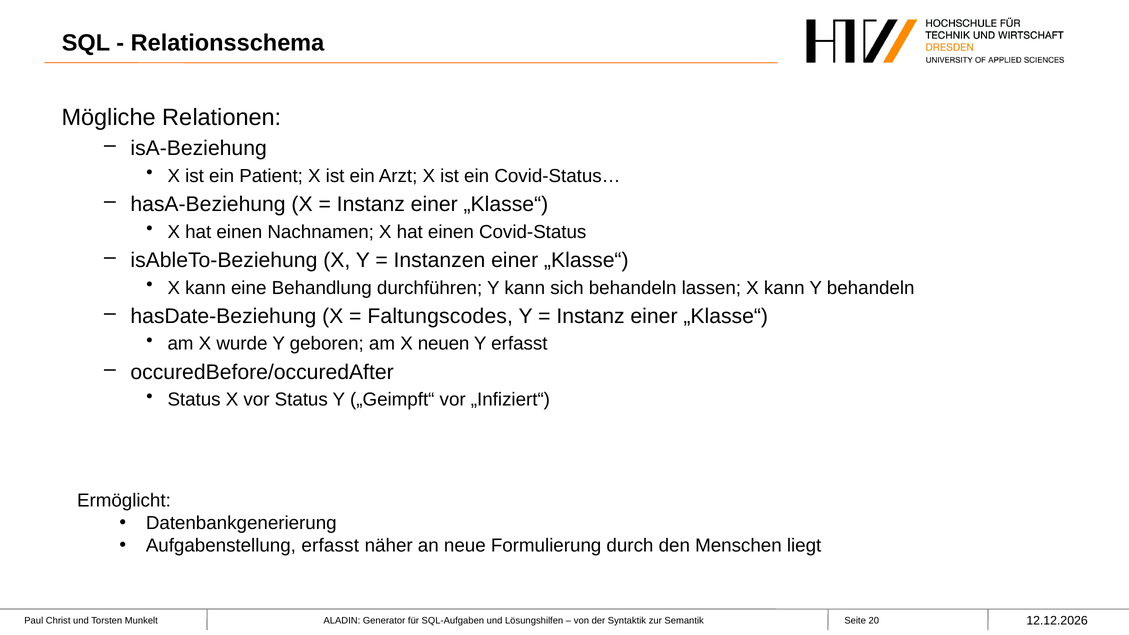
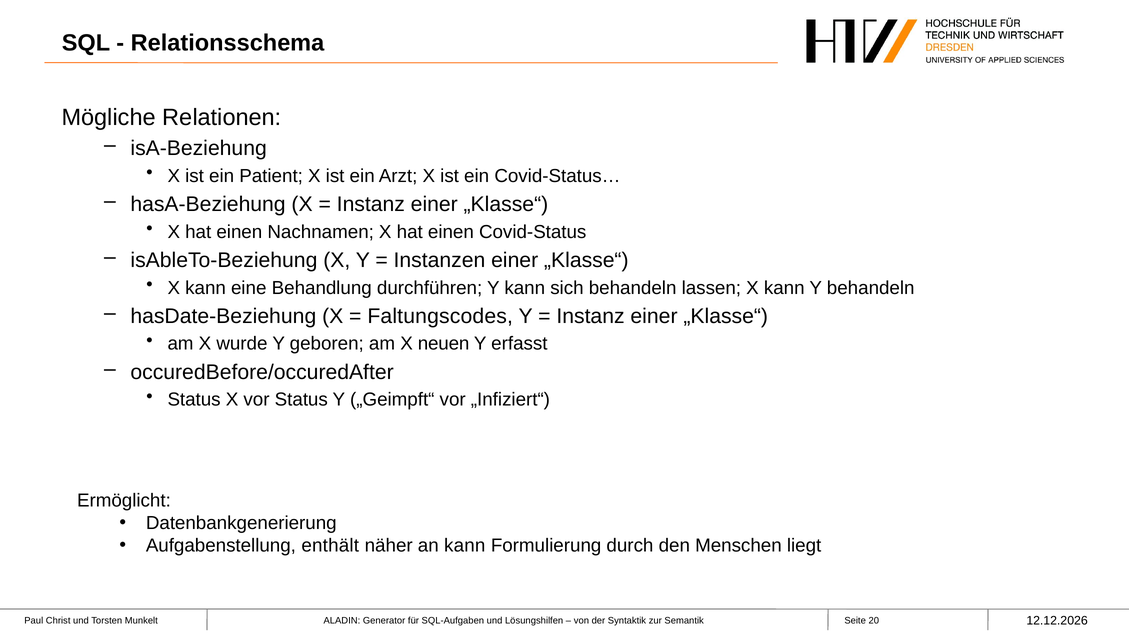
Aufgabenstellung erfasst: erfasst -> enthält
an neue: neue -> kann
